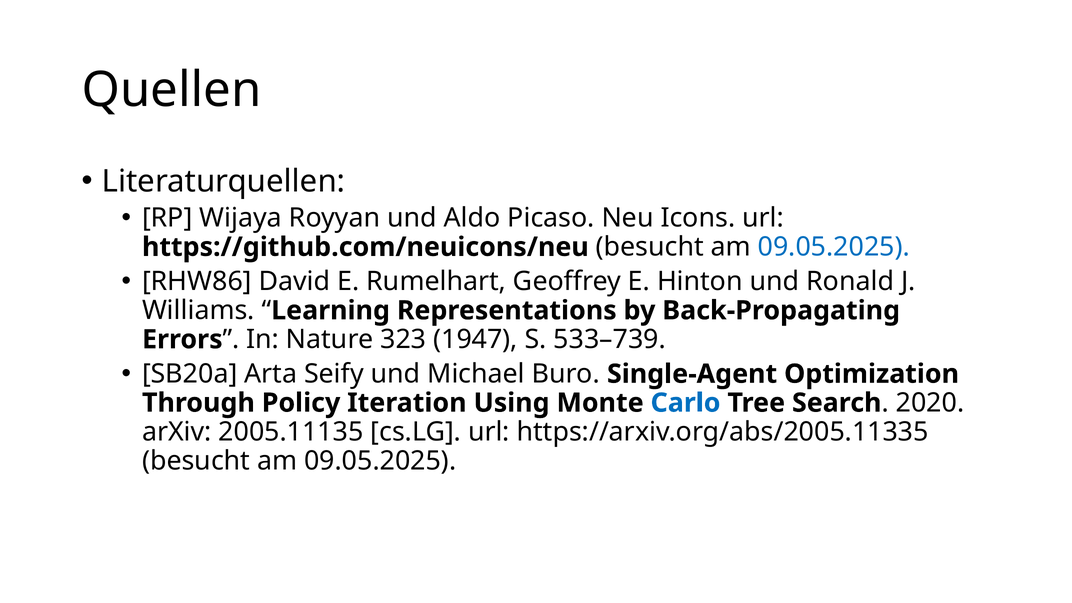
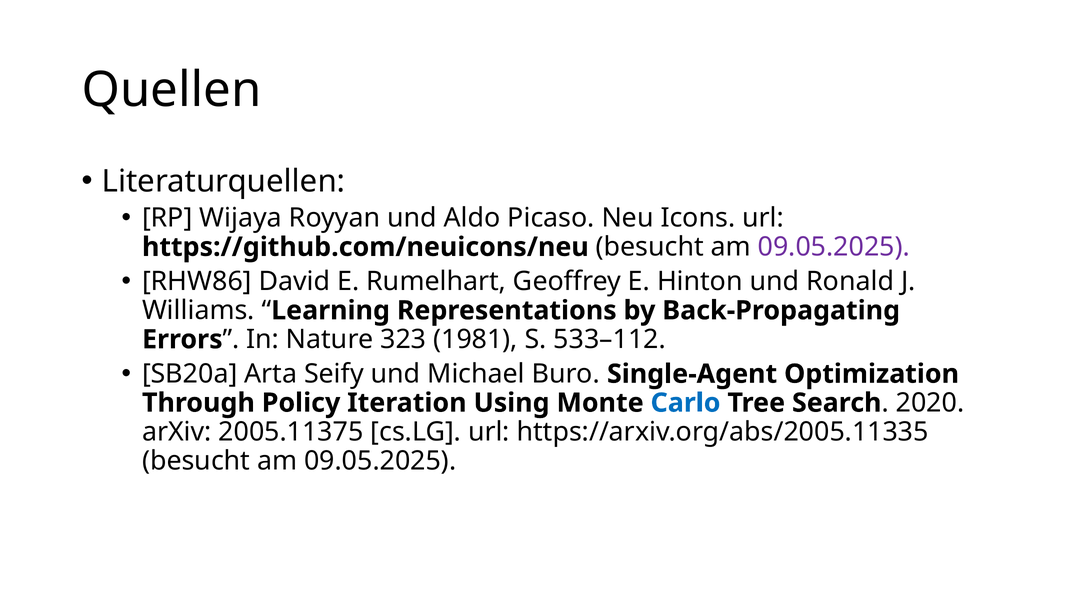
09.05.2025 at (834, 247) colour: blue -> purple
1947: 1947 -> 1981
533–739: 533–739 -> 533–112
2005.11135: 2005.11135 -> 2005.11375
